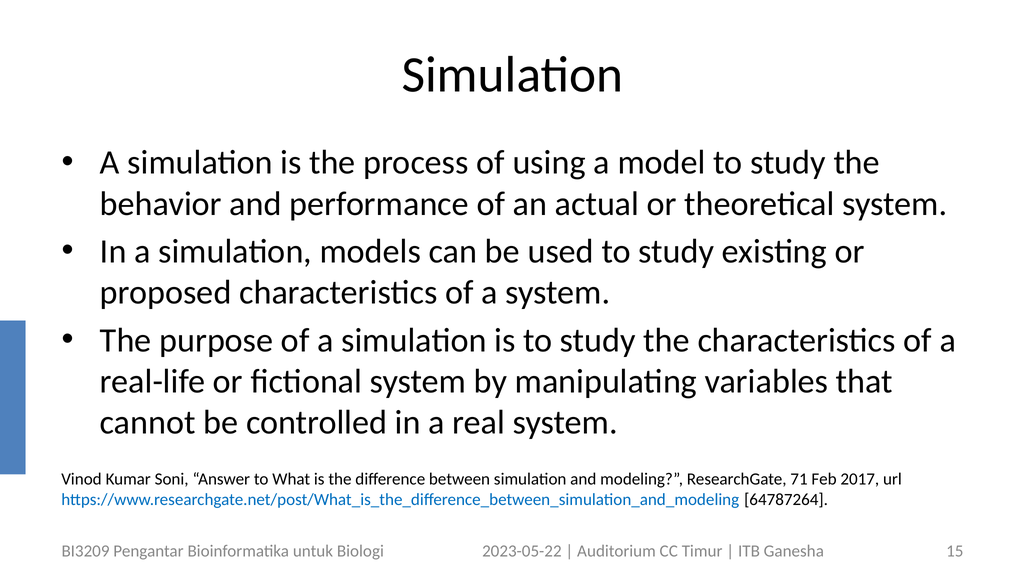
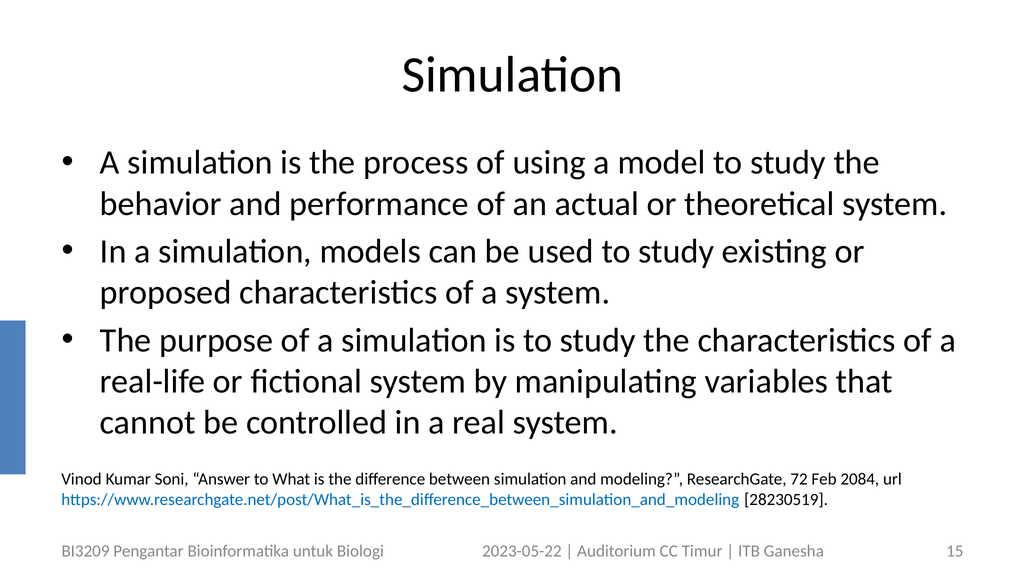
71: 71 -> 72
2017: 2017 -> 2084
64787264: 64787264 -> 28230519
